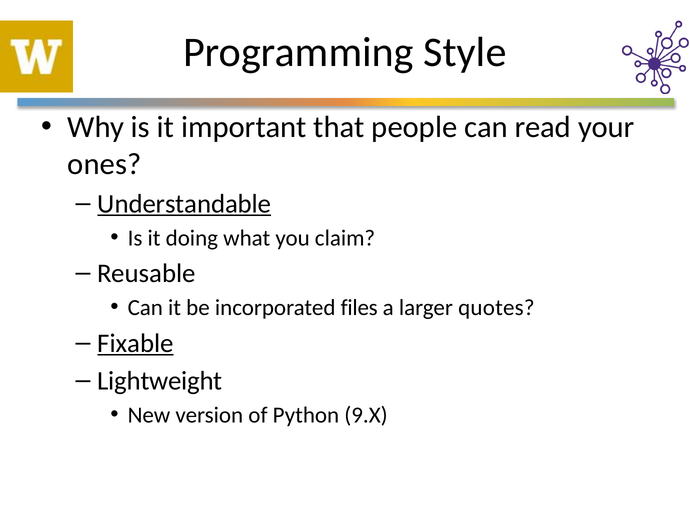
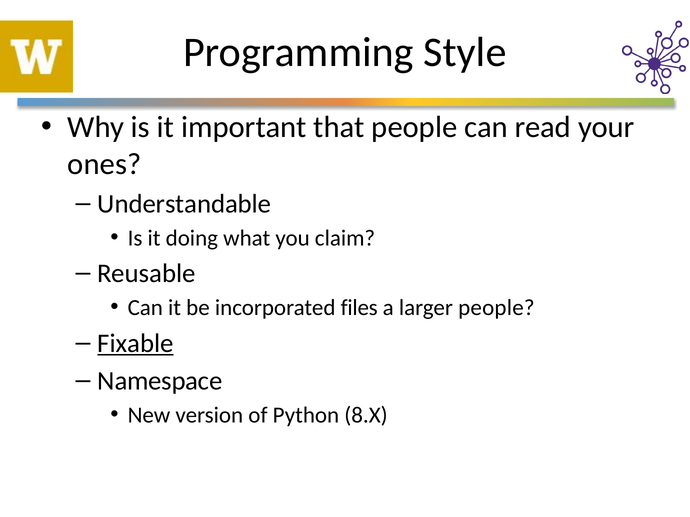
Understandable underline: present -> none
larger quotes: quotes -> people
Lightweight: Lightweight -> Namespace
9.X: 9.X -> 8.X
